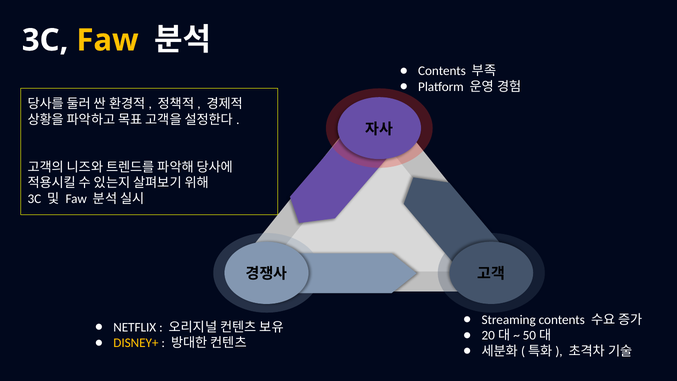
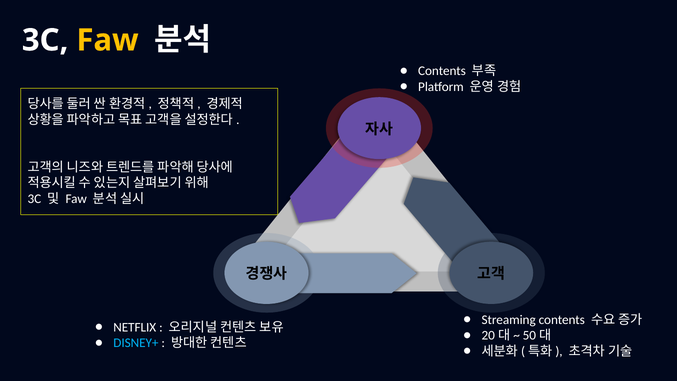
DISNEY+ colour: yellow -> light blue
